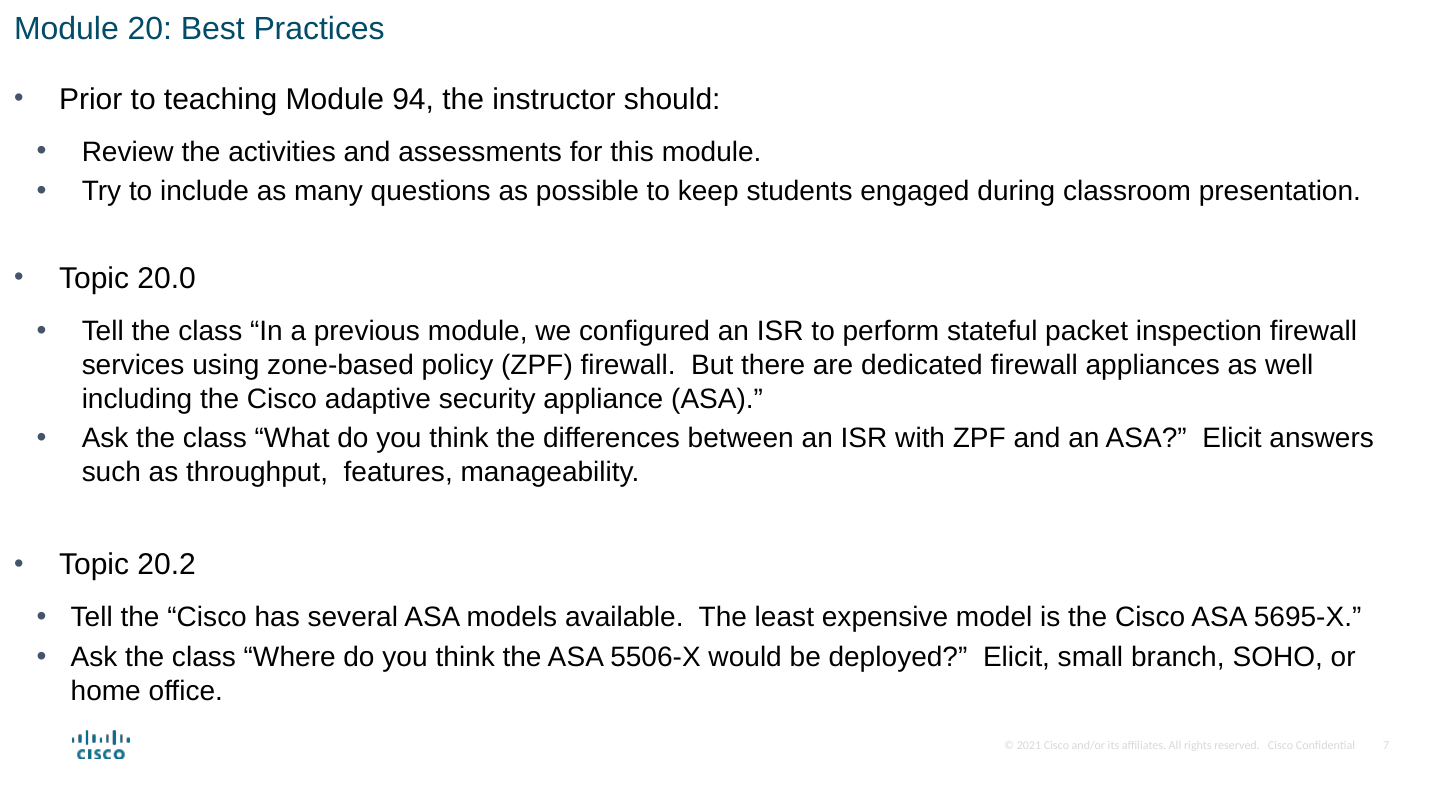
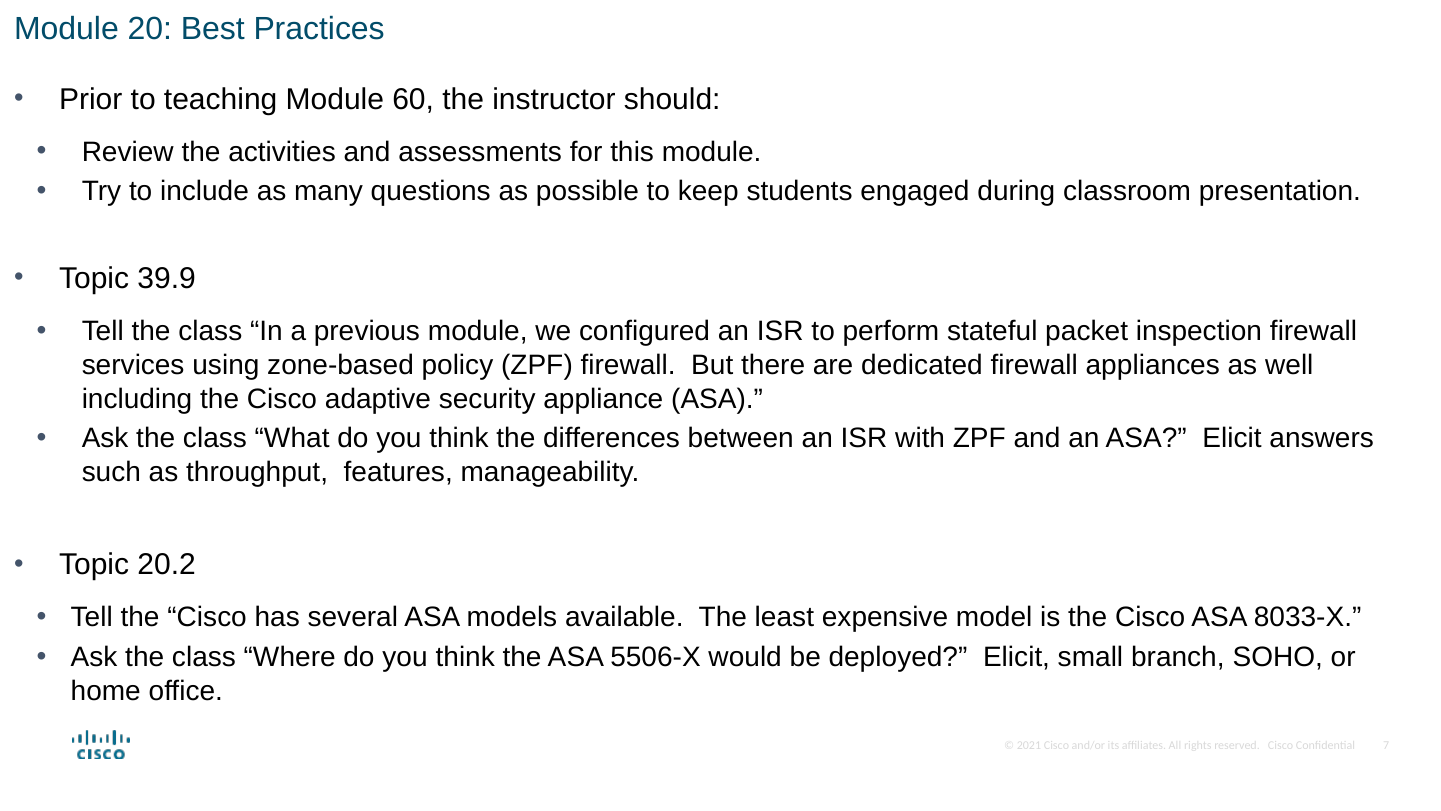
94: 94 -> 60
20.0: 20.0 -> 39.9
5695-X: 5695-X -> 8033-X
